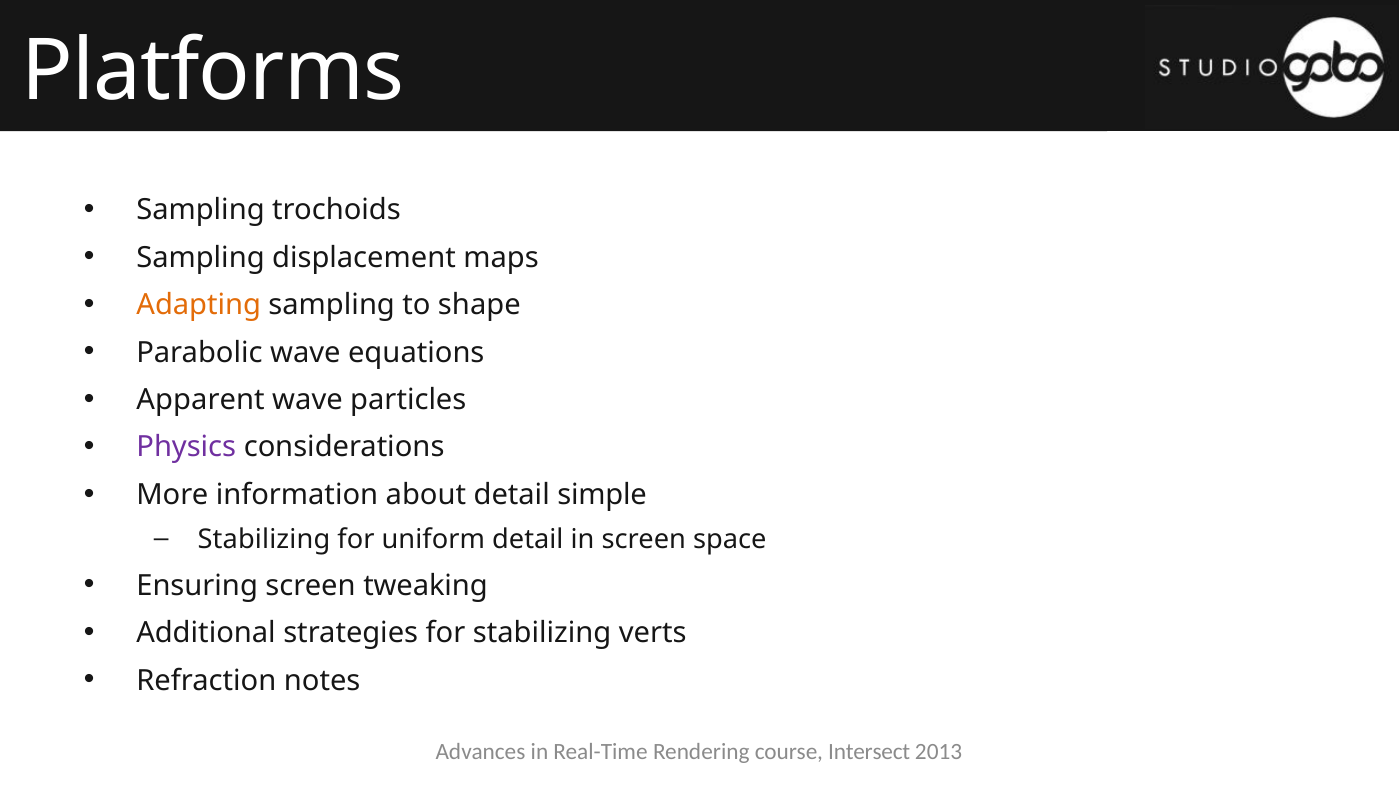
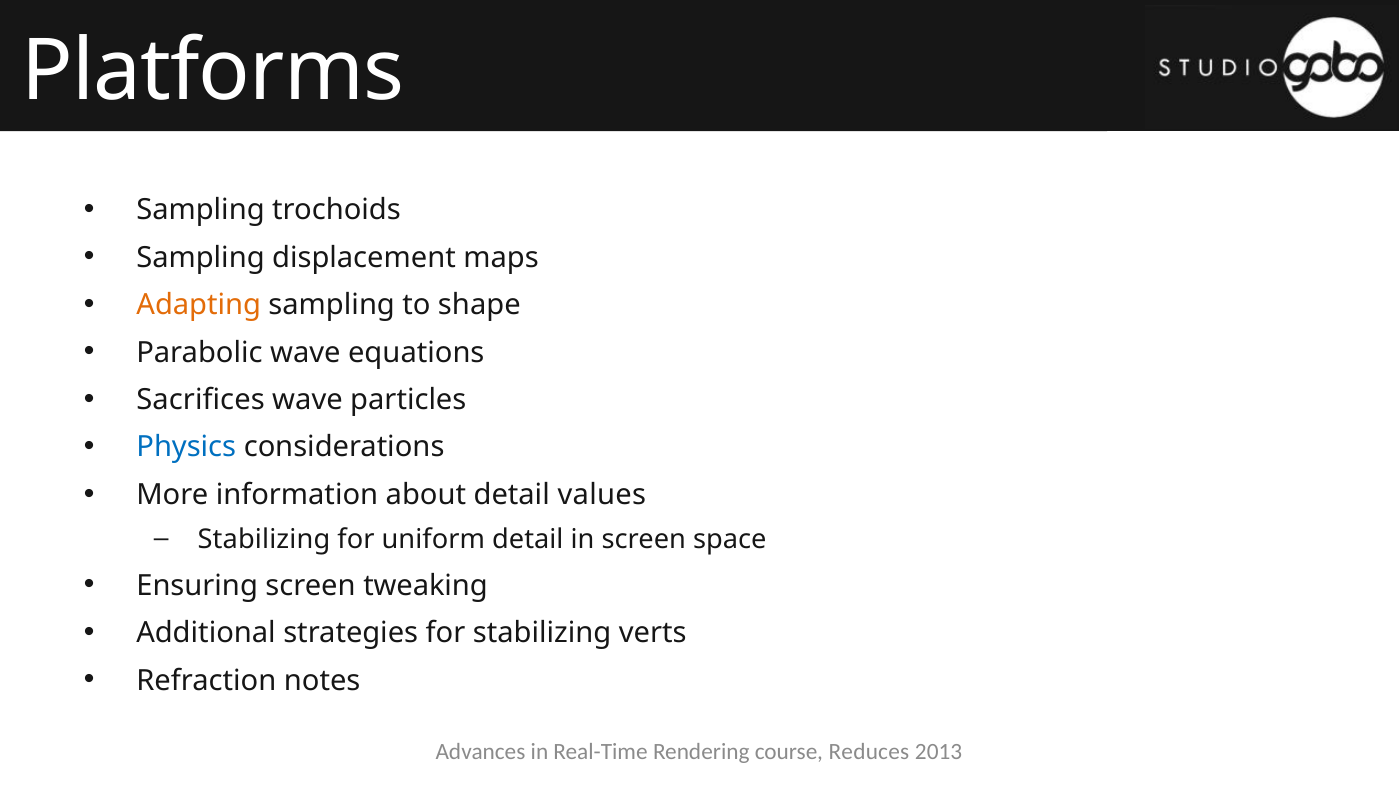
Apparent: Apparent -> Sacrifices
Physics colour: purple -> blue
simple: simple -> values
Intersect: Intersect -> Reduces
